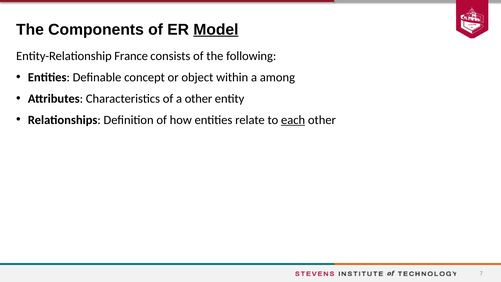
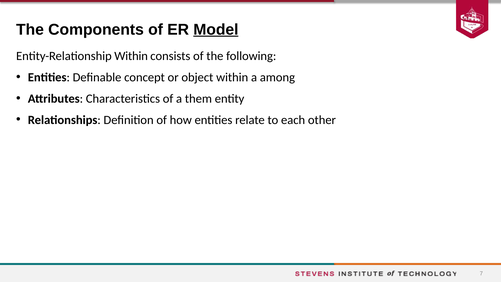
Entity-Relationship France: France -> Within
a other: other -> them
each underline: present -> none
